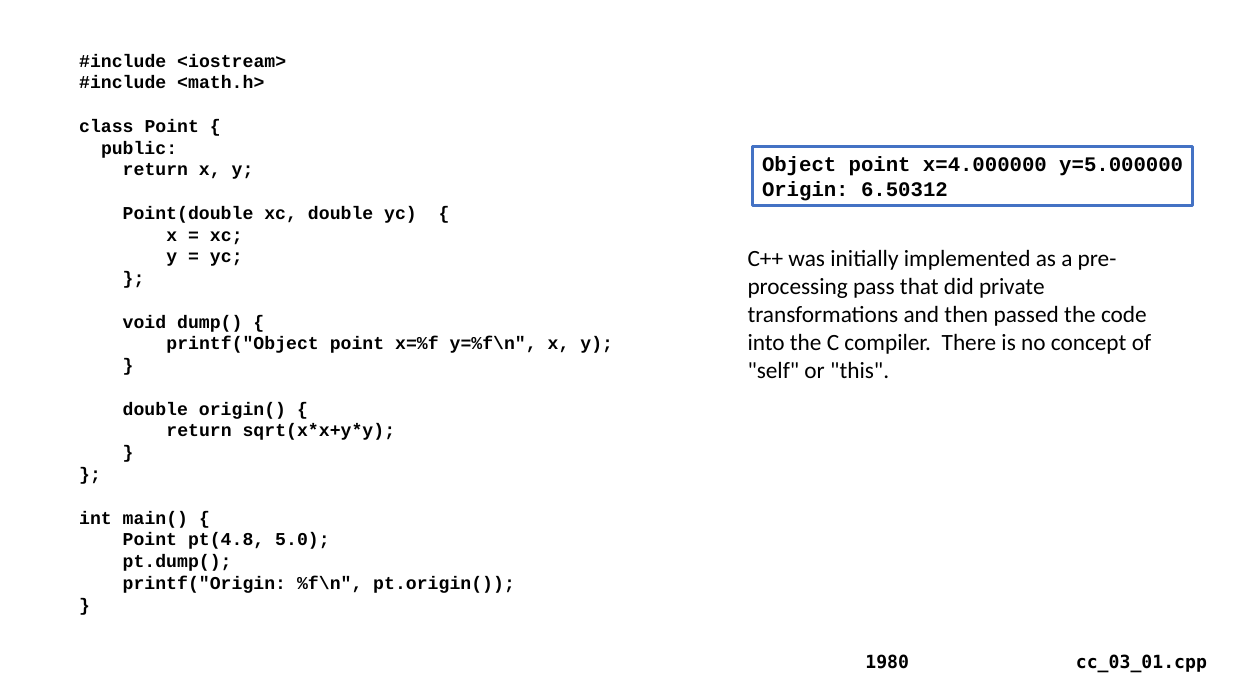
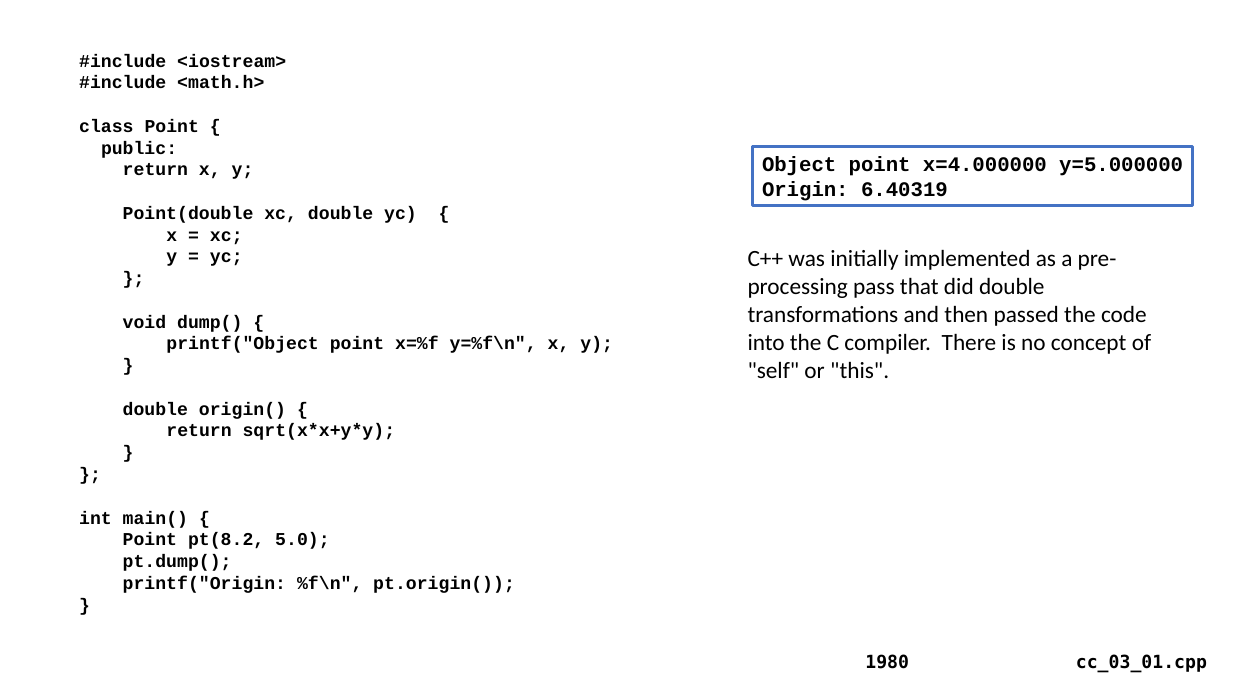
6.50312: 6.50312 -> 6.40319
did private: private -> double
pt(4.8: pt(4.8 -> pt(8.2
